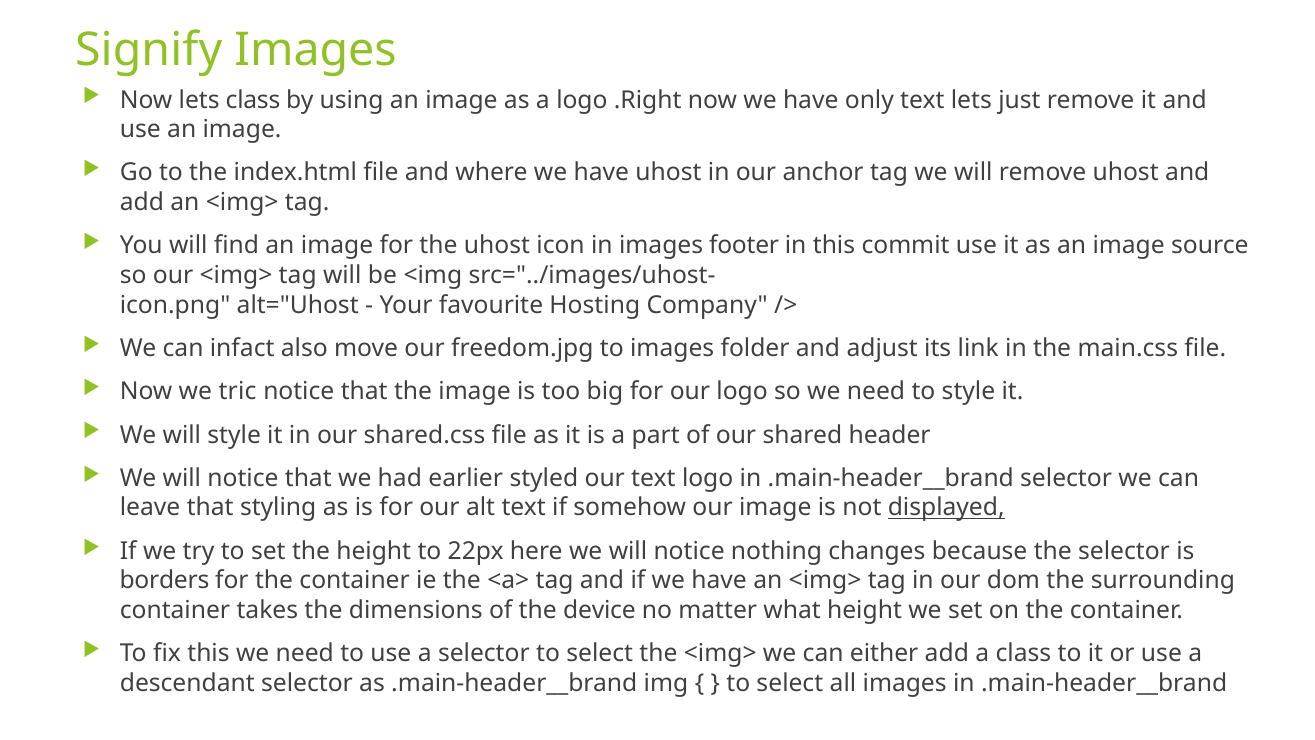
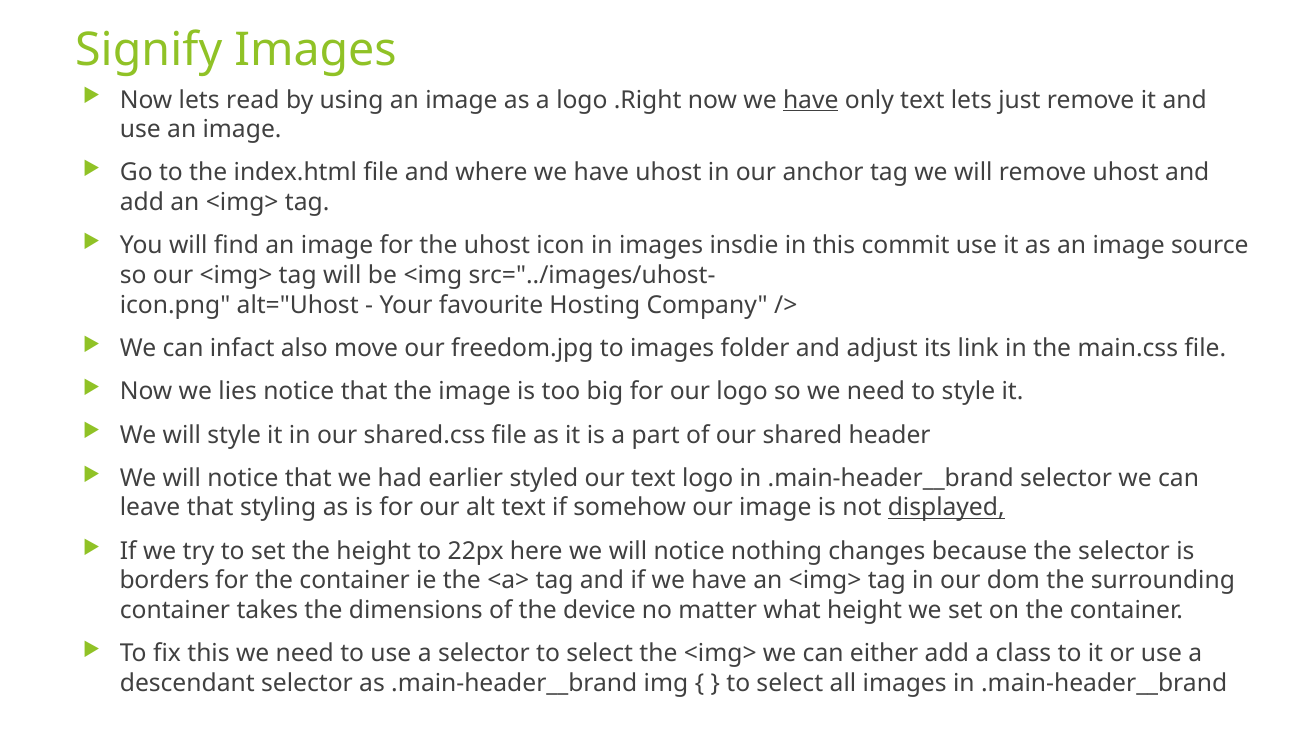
lets class: class -> read
have at (811, 100) underline: none -> present
footer: footer -> insdie
tric: tric -> lies
